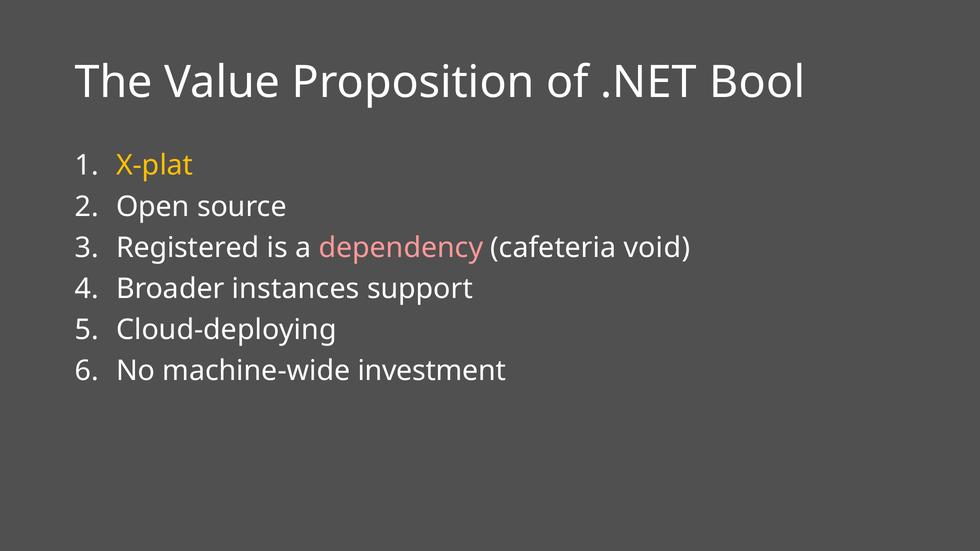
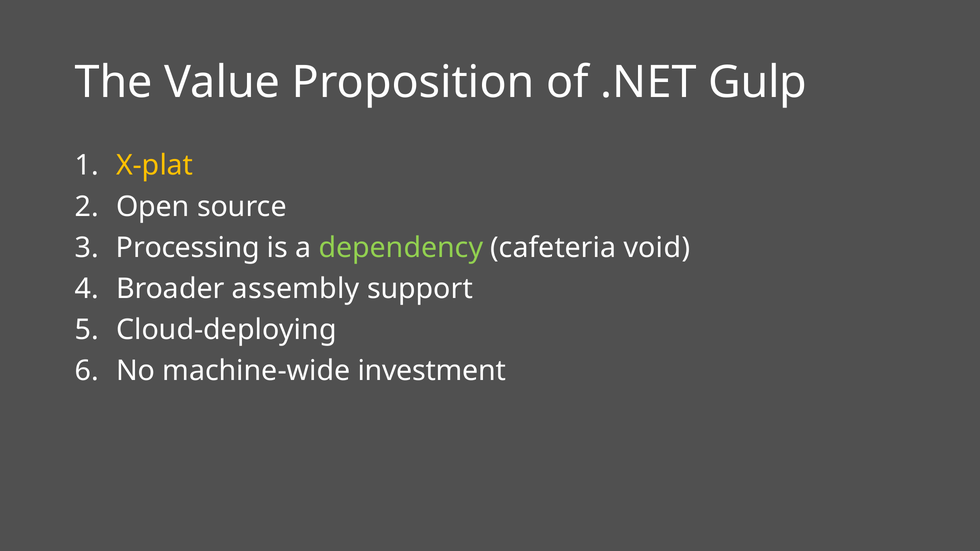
Bool: Bool -> Gulp
Registered: Registered -> Processing
dependency colour: pink -> light green
instances: instances -> assembly
